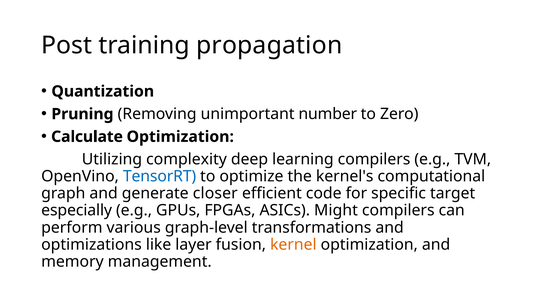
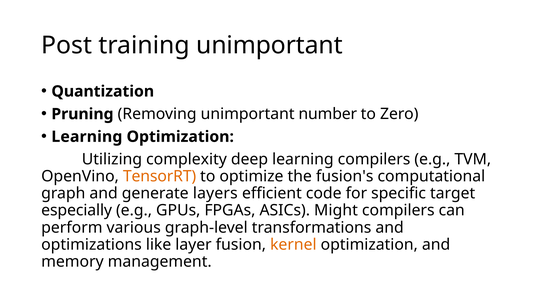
training propagation: propagation -> unimportant
Calculate at (87, 137): Calculate -> Learning
TensorRT colour: blue -> orange
kernel's: kernel's -> fusion's
closer: closer -> layers
